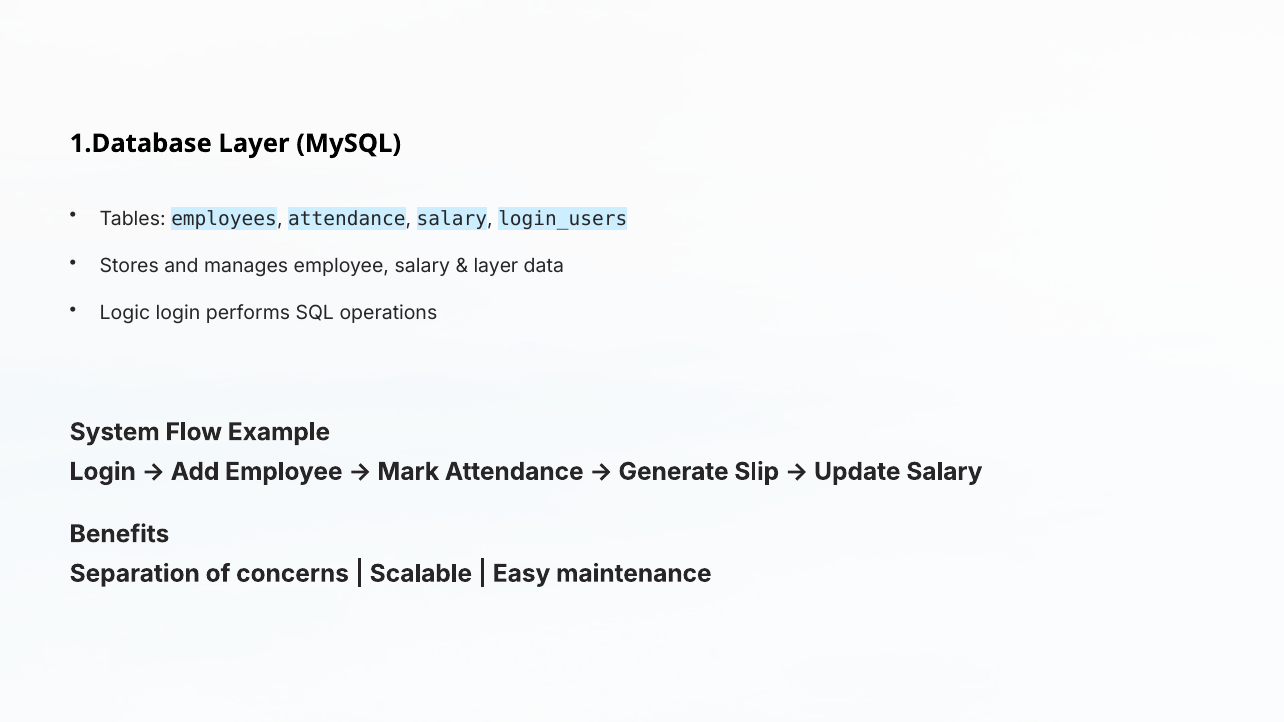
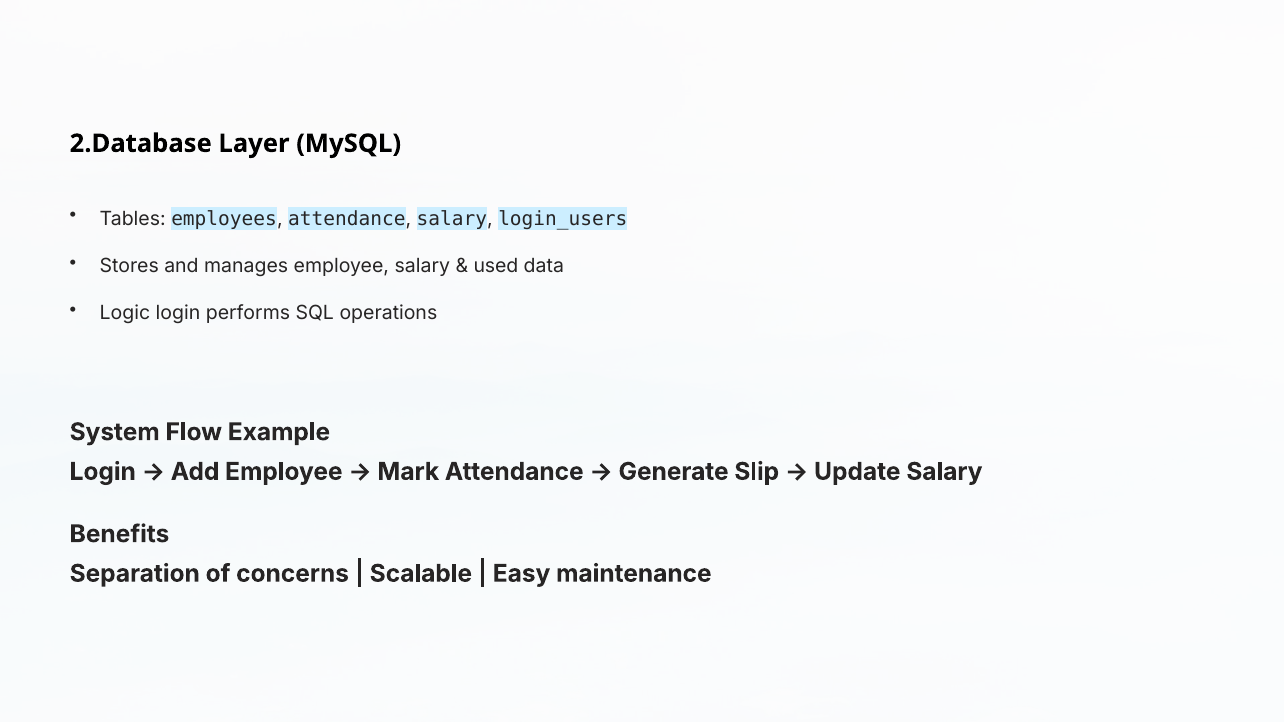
1.Database: 1.Database -> 2.Database
layer at (496, 266): layer -> used
